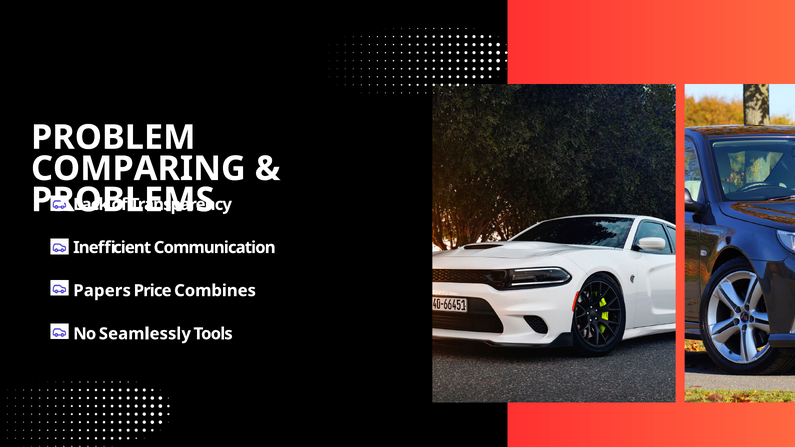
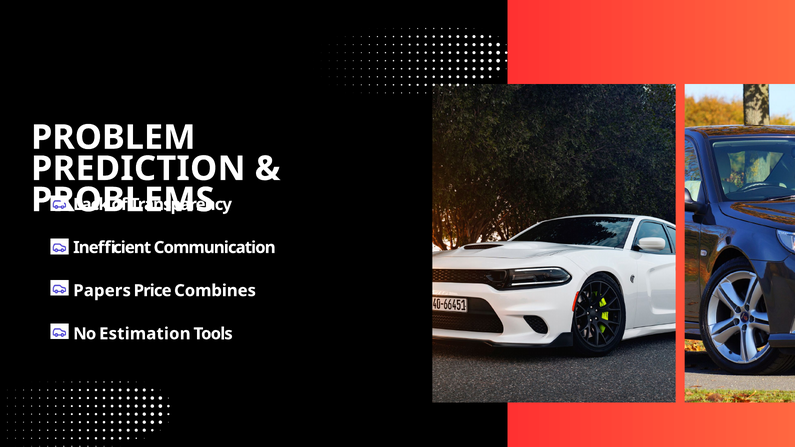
COMPARING: COMPARING -> PREDICTION
Seamlessly: Seamlessly -> Estimation
